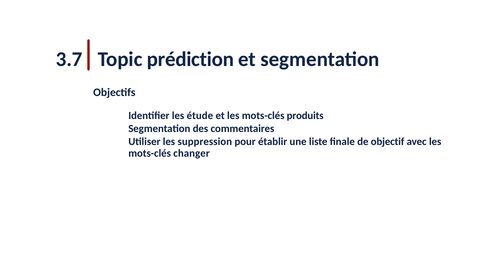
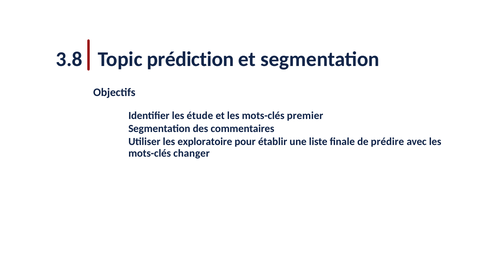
3.7: 3.7 -> 3.8
produits: produits -> premier
suppression: suppression -> exploratoire
objectif: objectif -> prédire
